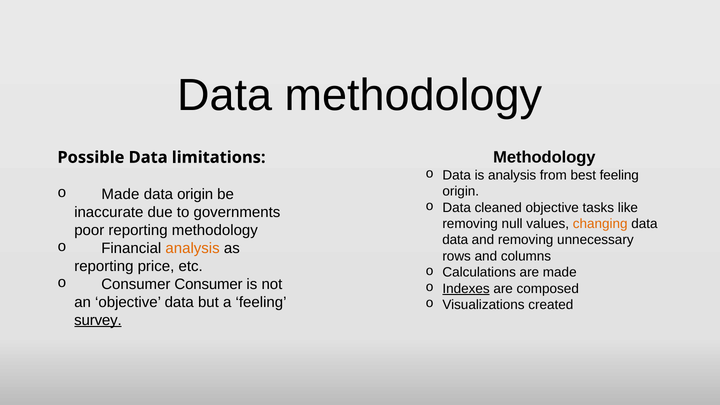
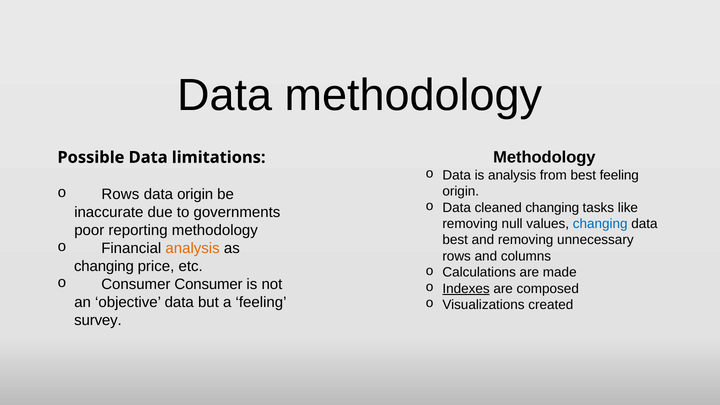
Made at (120, 194): Made -> Rows
cleaned objective: objective -> changing
changing at (600, 224) colour: orange -> blue
data at (455, 240): data -> best
reporting at (104, 266): reporting -> changing
survey underline: present -> none
